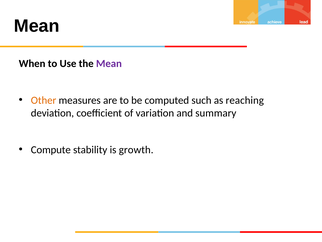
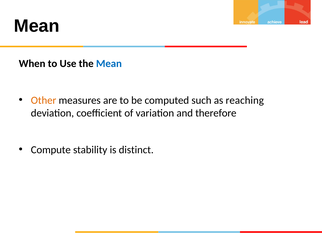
Mean at (109, 64) colour: purple -> blue
summary: summary -> therefore
growth: growth -> distinct
